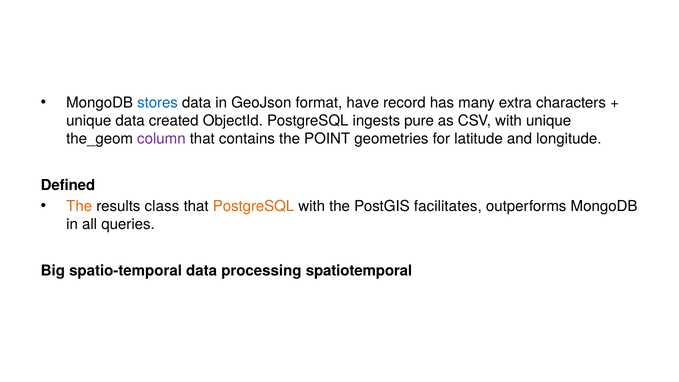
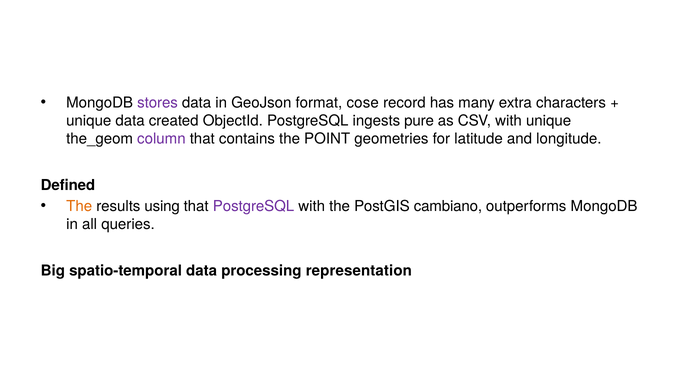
stores colour: blue -> purple
have: have -> cose
class: class -> using
PostgreSQL at (254, 206) colour: orange -> purple
facilitates: facilitates -> cambiano
spatiotemporal: spatiotemporal -> representation
